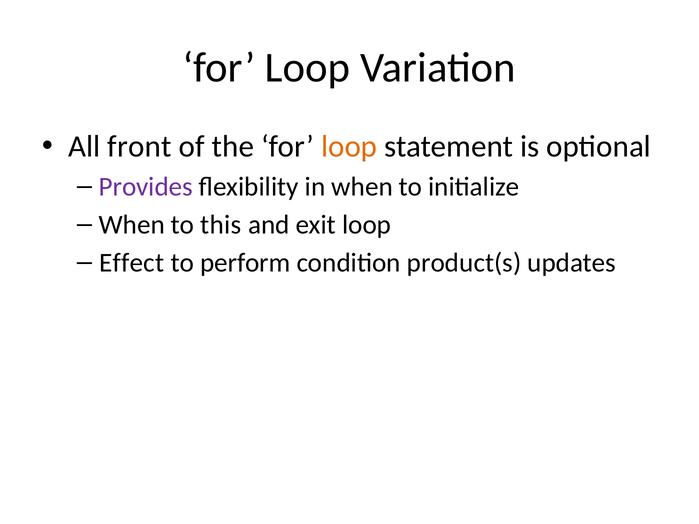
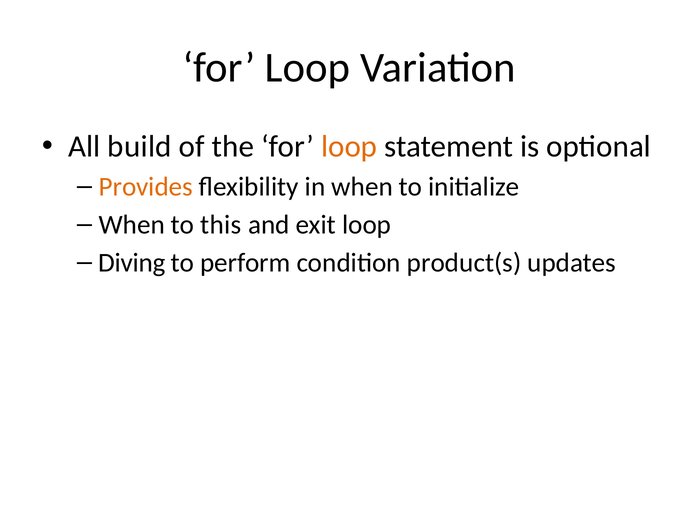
front: front -> build
Provides colour: purple -> orange
Effect: Effect -> Diving
